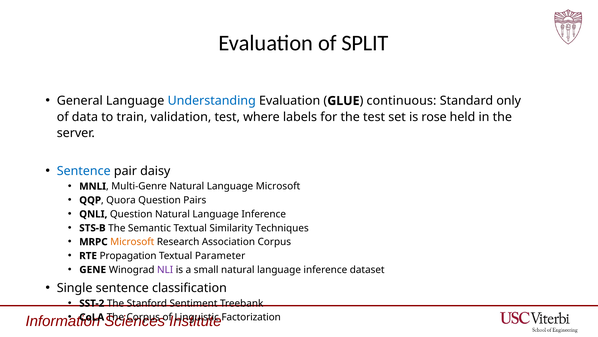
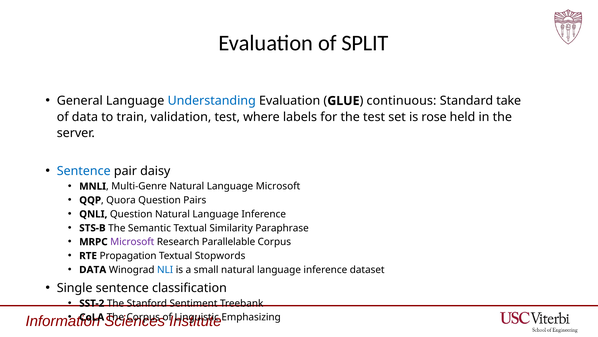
only: only -> take
Techniques: Techniques -> Paraphrase
Microsoft at (132, 241) colour: orange -> purple
Association: Association -> Parallelable
Parameter: Parameter -> Stopwords
GENE at (93, 269): GENE -> DATA
NLI colour: purple -> blue
Factorization: Factorization -> Emphasizing
